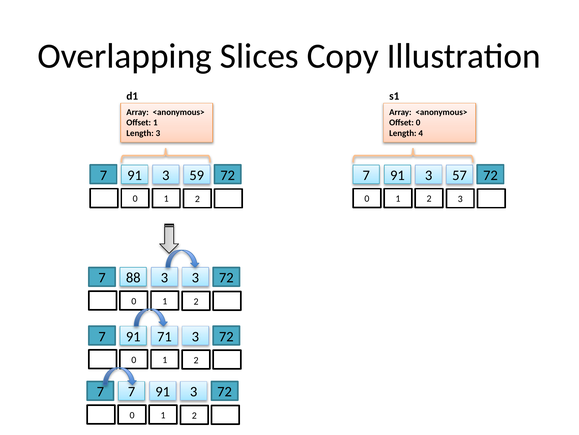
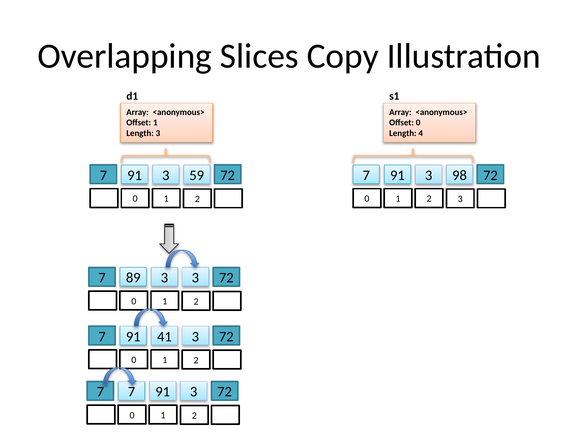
57: 57 -> 98
88: 88 -> 89
71: 71 -> 41
